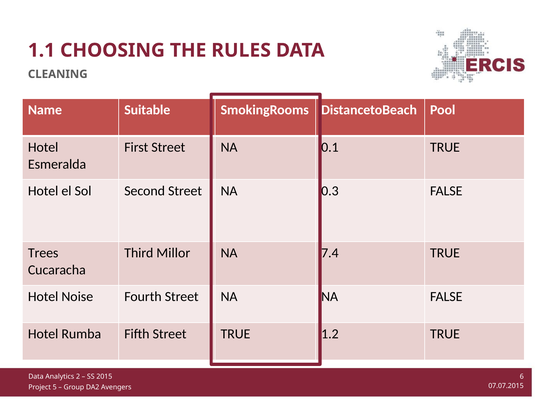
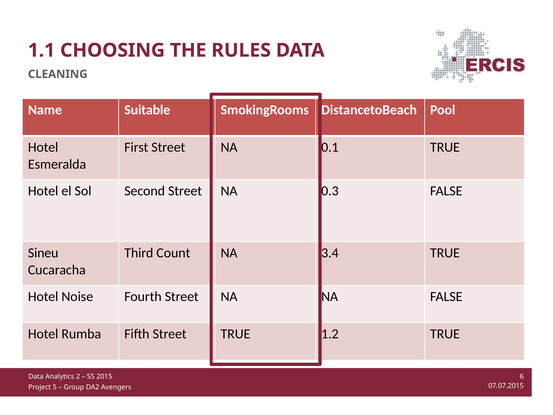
Trees: Trees -> Sineu
Millor: Millor -> Count
7.4: 7.4 -> 3.4
